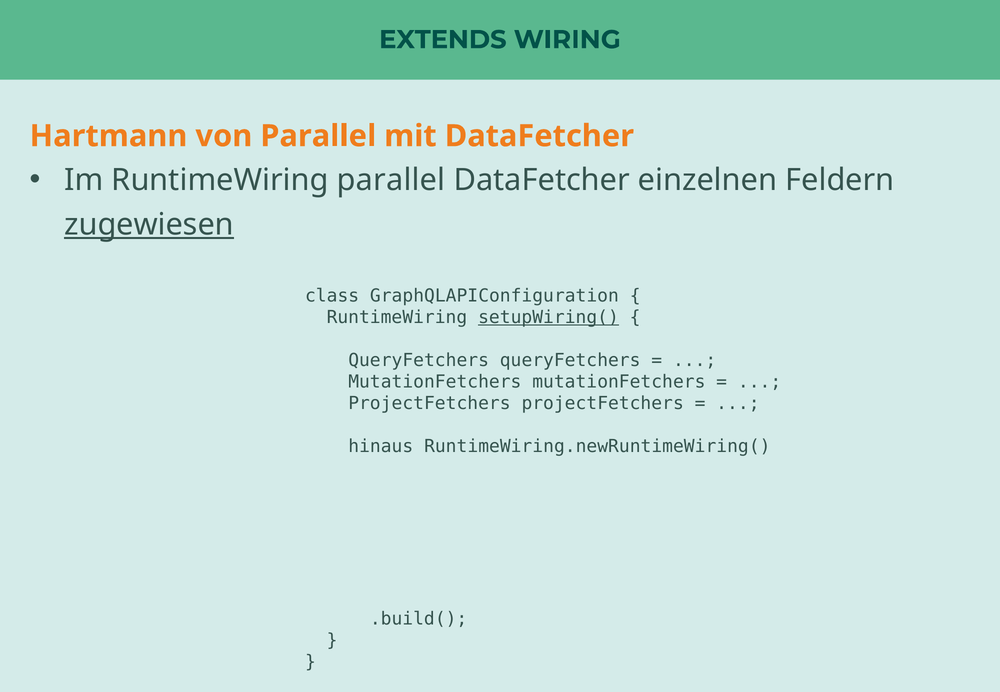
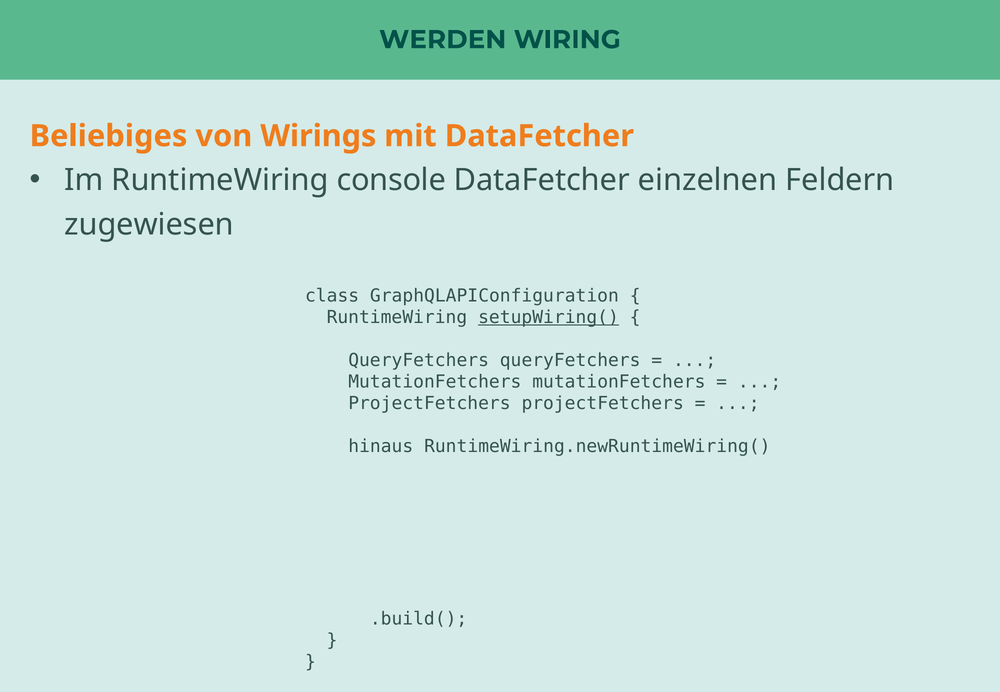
EXTENDS: EXTENDS -> WERDEN
Hartmann: Hartmann -> Beliebiges
von Parallel: Parallel -> Wirings
RuntimeWiring parallel: parallel -> console
zugewiesen underline: present -> none
